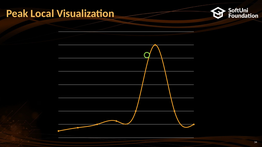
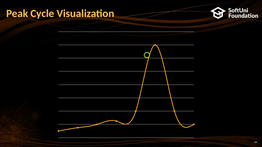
Local: Local -> Cycle
